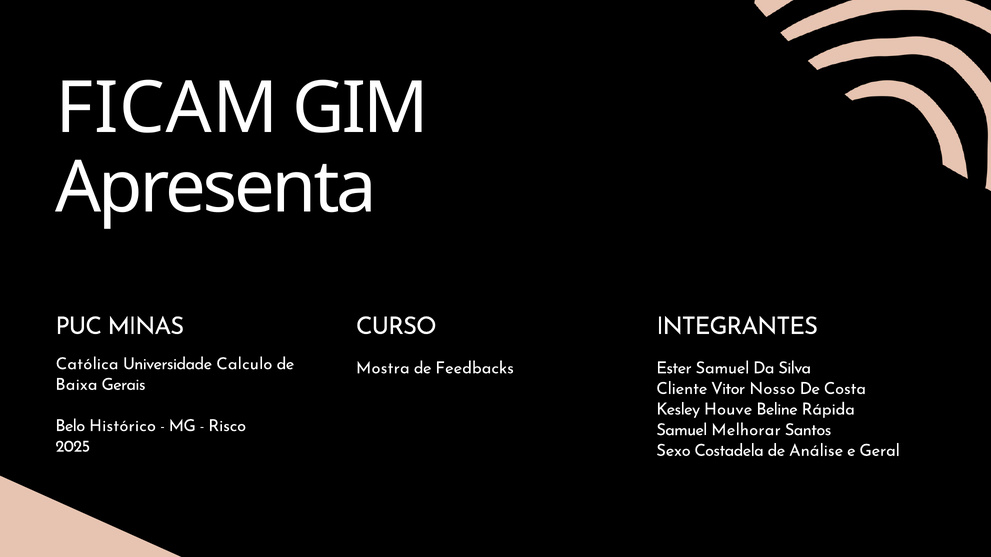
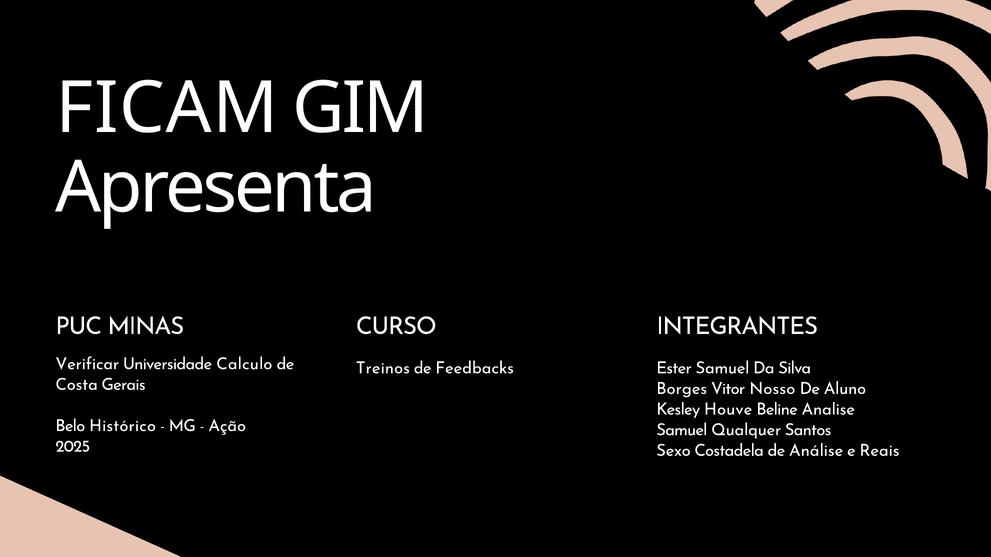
Católica: Católica -> Verificar
Mostra: Mostra -> Treinos
Baixa: Baixa -> Costa
Cliente: Cliente -> Borges
Costa: Costa -> Aluno
Rápida: Rápida -> Analise
Risco: Risco -> Ação
Melhorar: Melhorar -> Qualquer
Geral: Geral -> Reais
